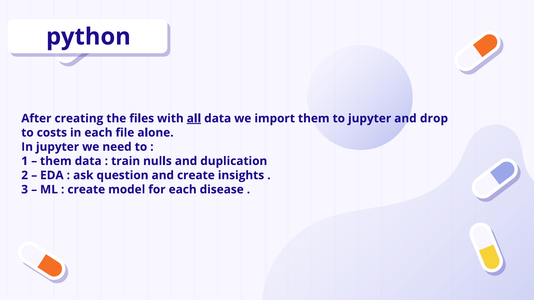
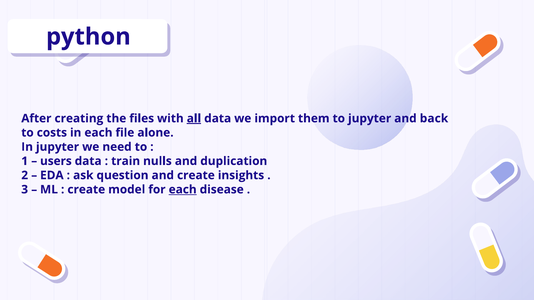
drop: drop -> back
them at (56, 161): them -> users
each at (183, 190) underline: none -> present
